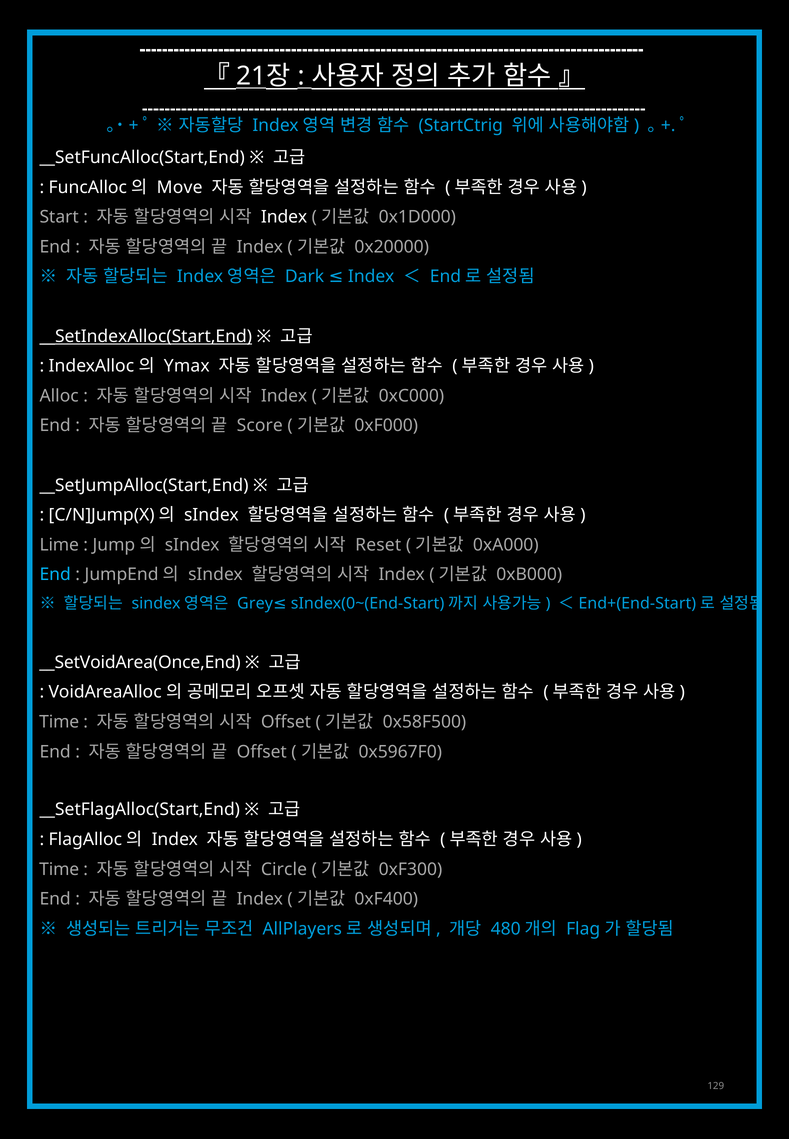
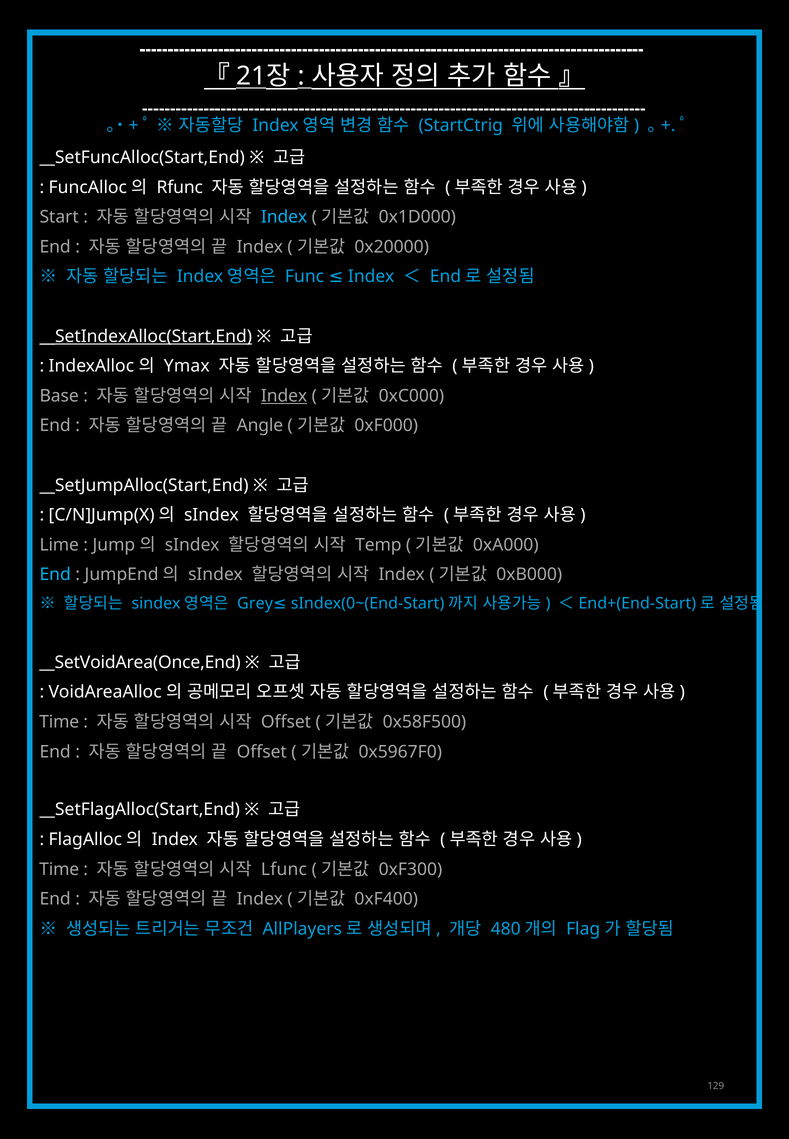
Move: Move -> Rfunc
Index at (284, 217) colour: white -> light blue
Dark: Dark -> Func
Alloc: Alloc -> Base
Index at (284, 396) underline: none -> present
Score: Score -> Angle
Reset: Reset -> Temp
Circle: Circle -> Lfunc
